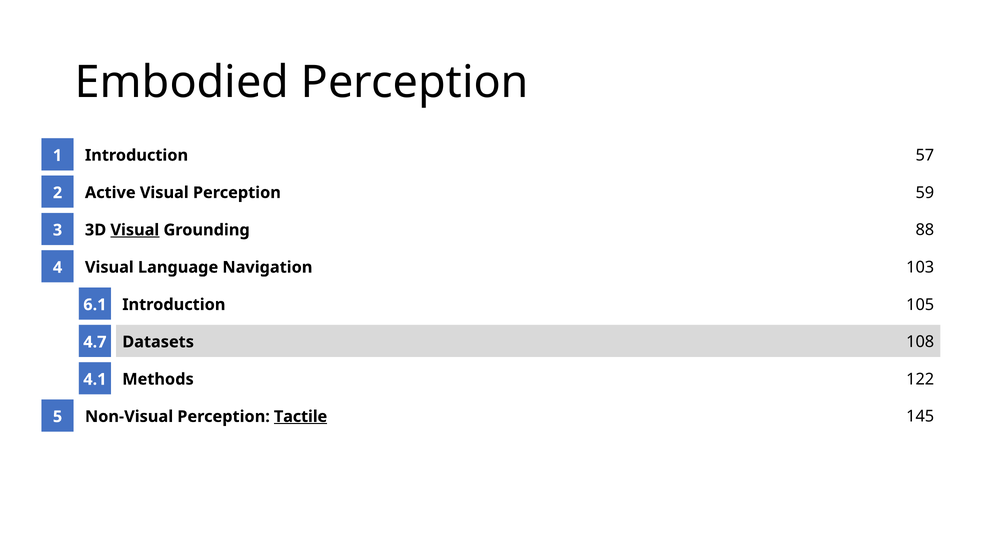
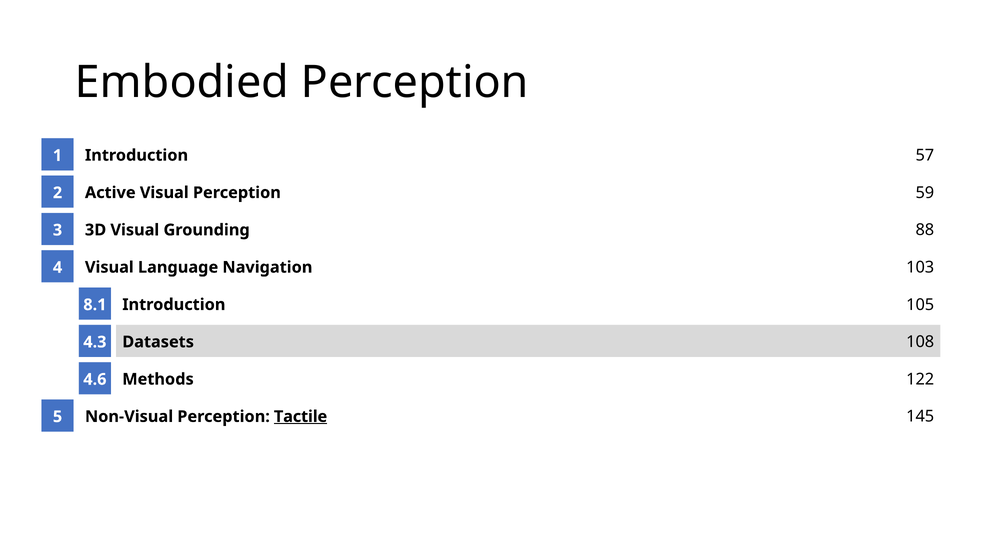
Visual at (135, 230) underline: present -> none
6.1: 6.1 -> 8.1
4.7: 4.7 -> 4.3
4.1: 4.1 -> 4.6
